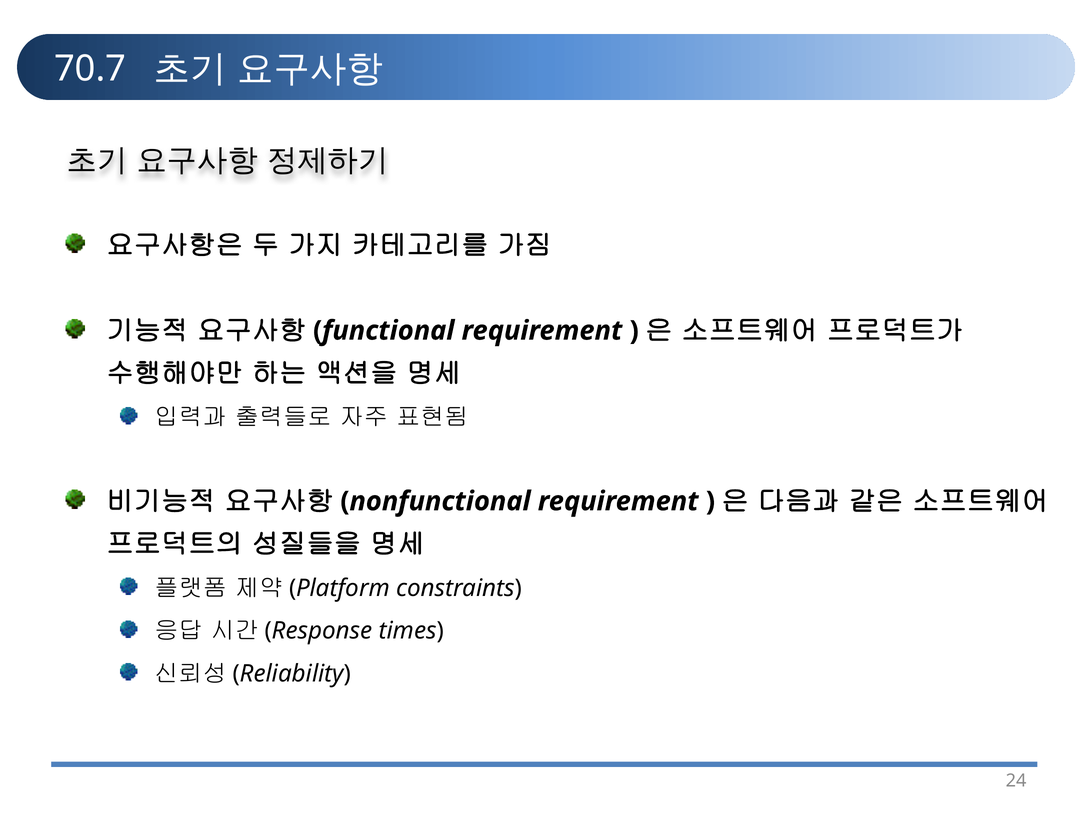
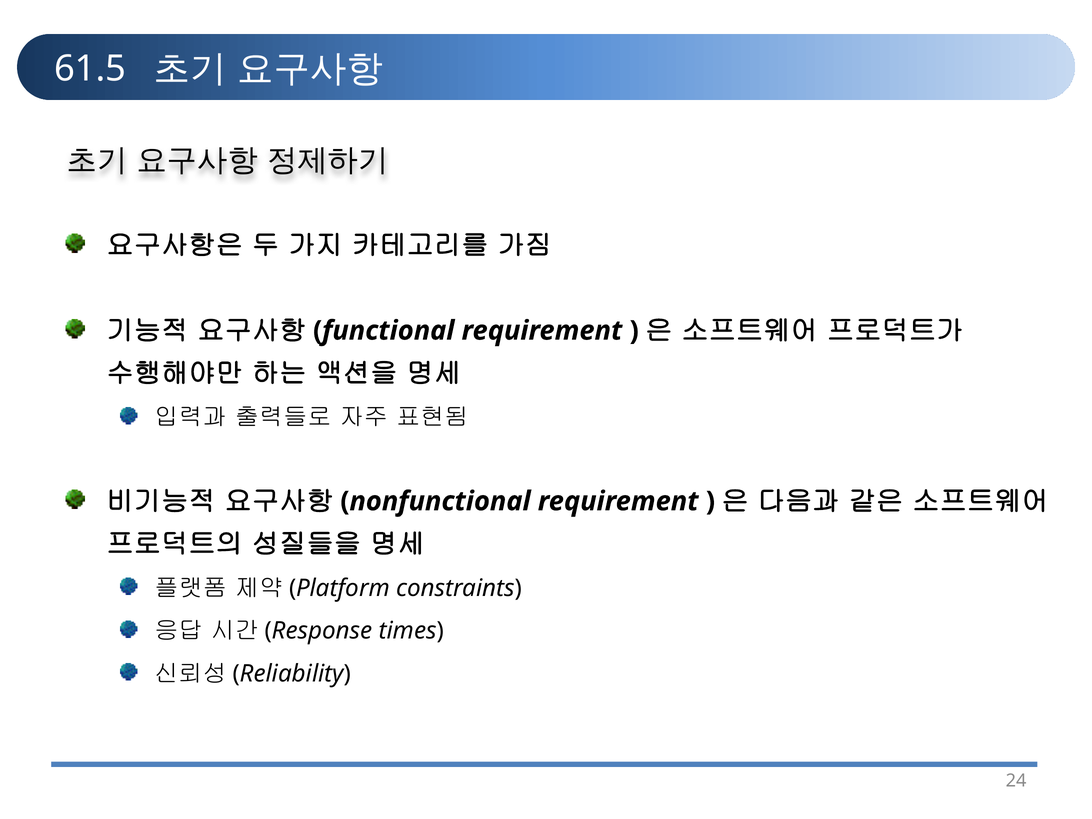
70.7: 70.7 -> 61.5
